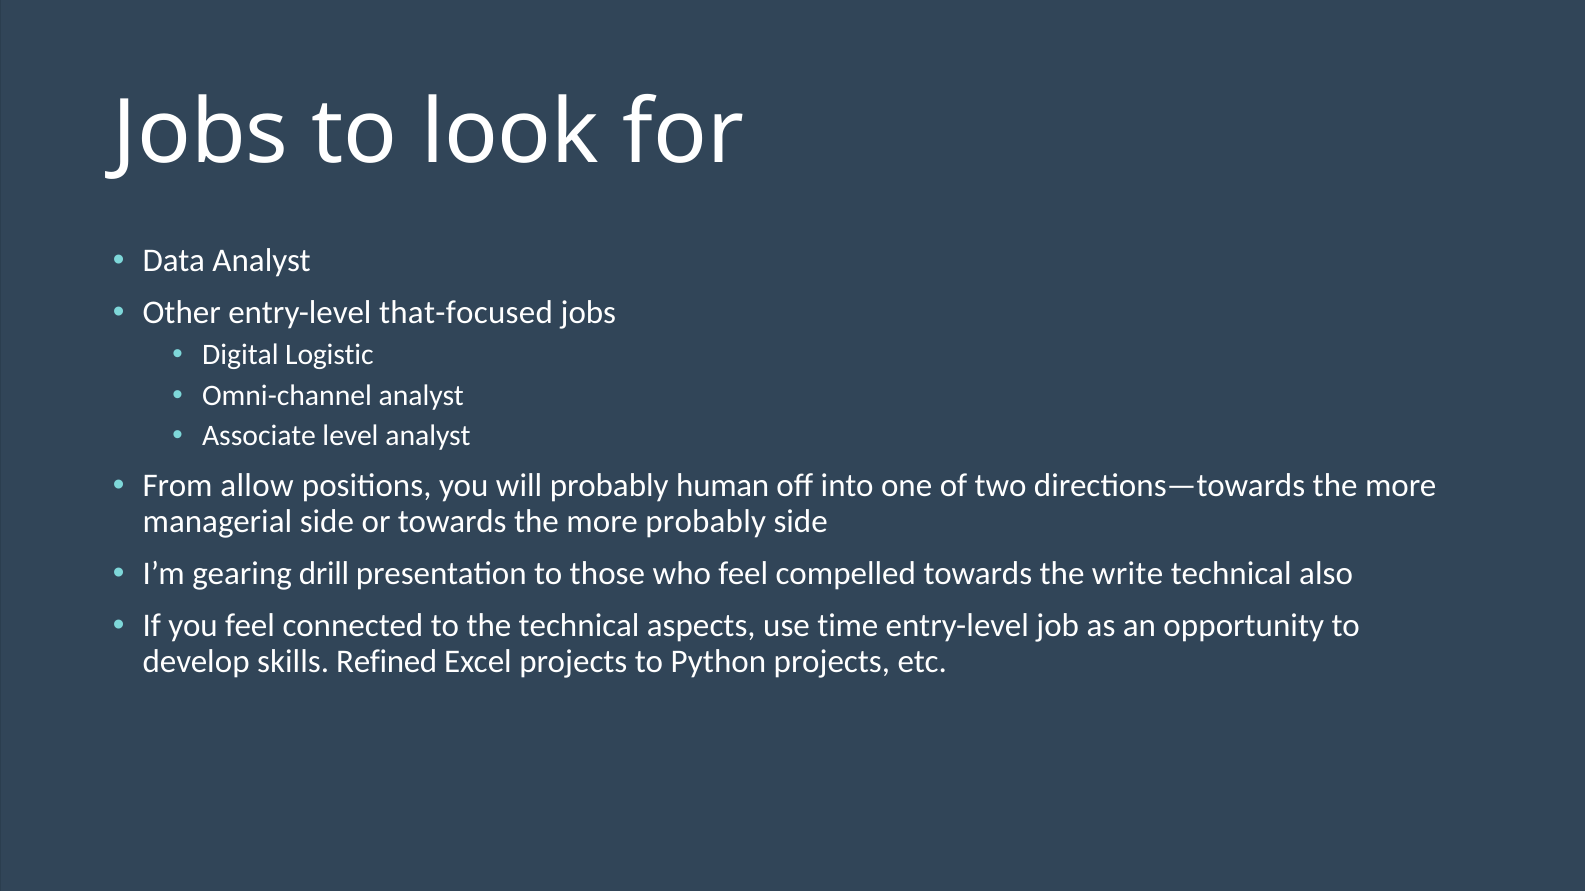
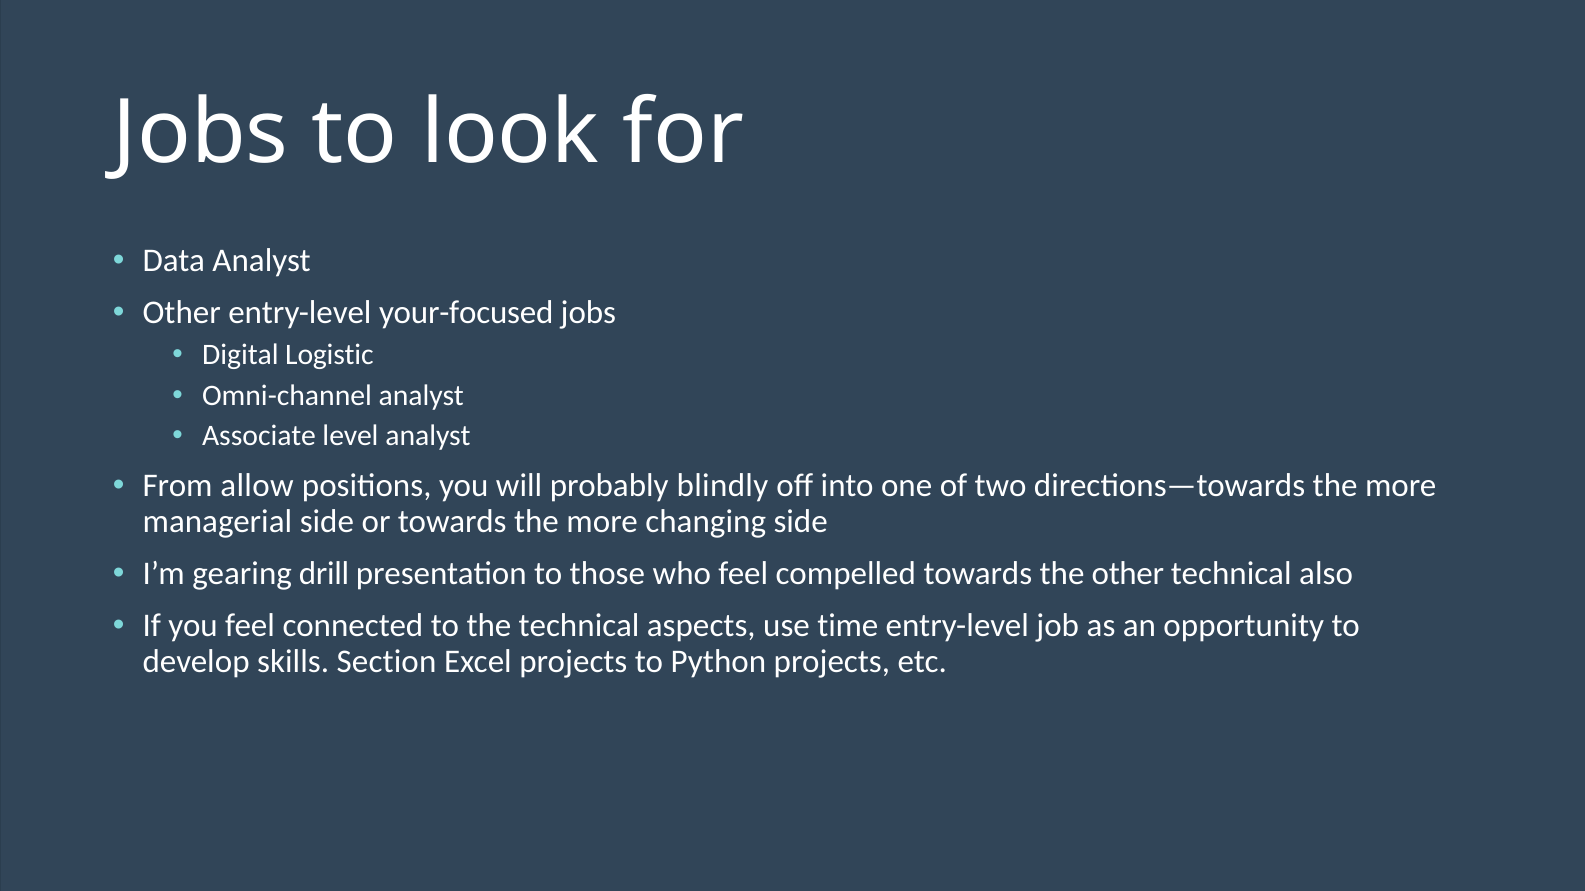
that-focused: that-focused -> your-focused
human: human -> blindly
more probably: probably -> changing
the write: write -> other
Refined: Refined -> Section
